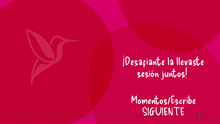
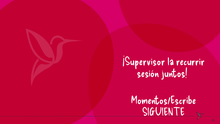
¡Desafiante: ¡Desafiante -> ¡Supervisor
llevaste: llevaste -> recurrir
